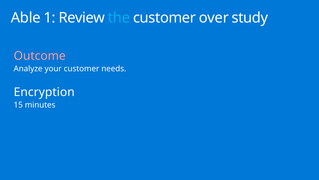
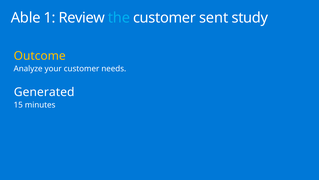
over: over -> sent
Outcome colour: pink -> yellow
Encryption: Encryption -> Generated
